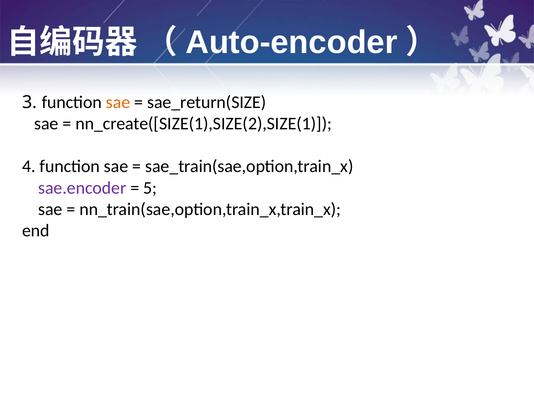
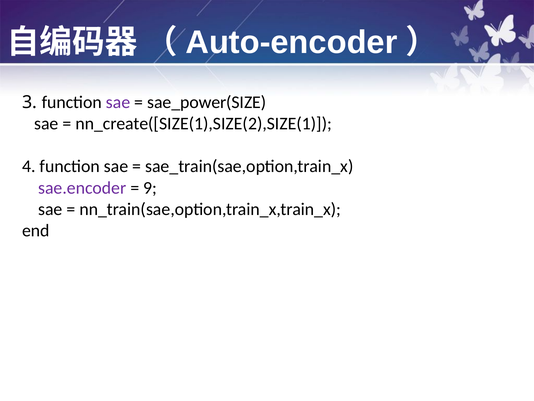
sae at (118, 102) colour: orange -> purple
sae_return(SIZE: sae_return(SIZE -> sae_power(SIZE
5: 5 -> 9
